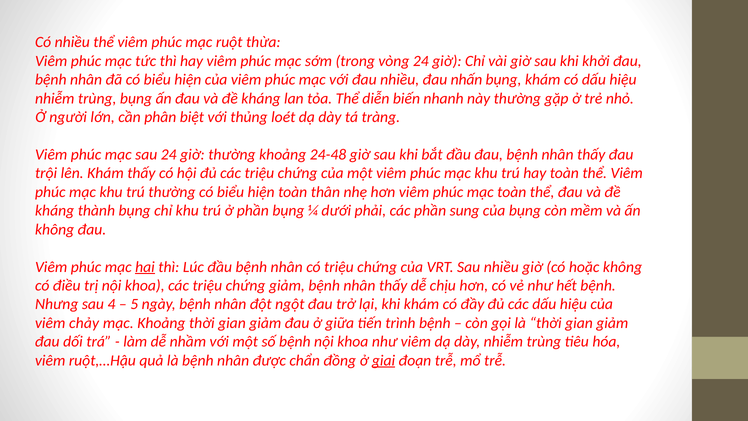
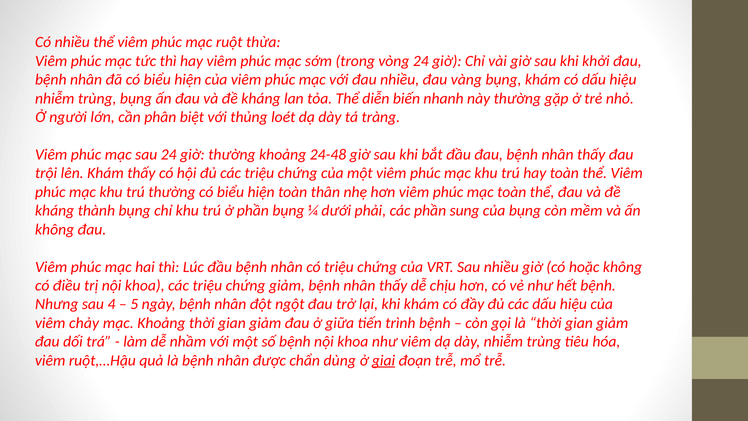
nhấn: nhấn -> vàng
hai underline: present -> none
đồng: đồng -> dùng
